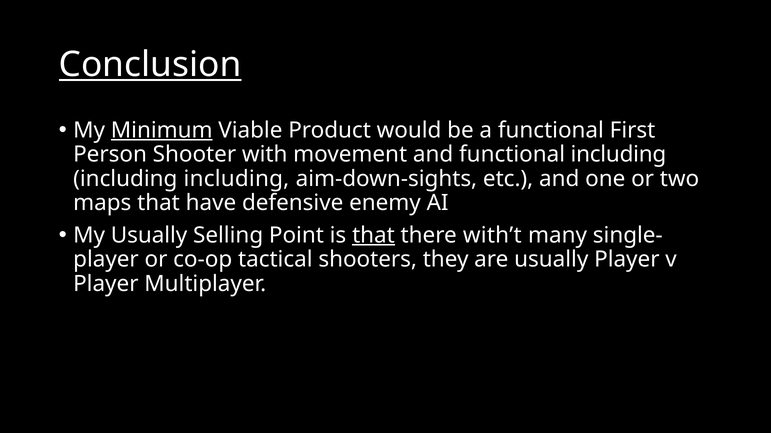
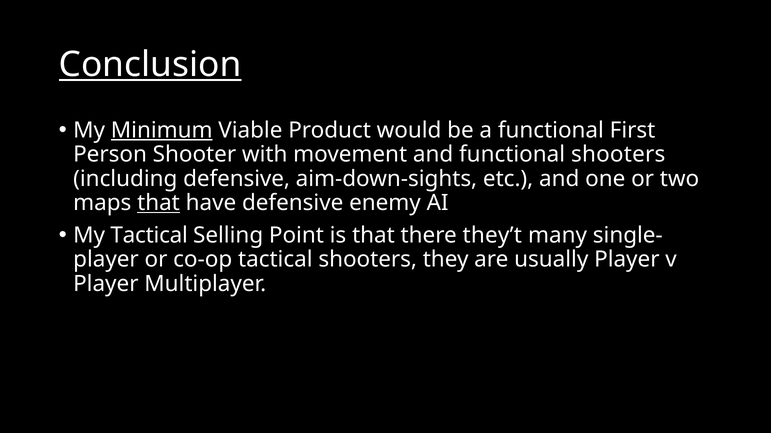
functional including: including -> shooters
including at (236, 179): including -> defensive
that at (159, 203) underline: none -> present
My Usually: Usually -> Tactical
that at (373, 236) underline: present -> none
with’t: with’t -> they’t
